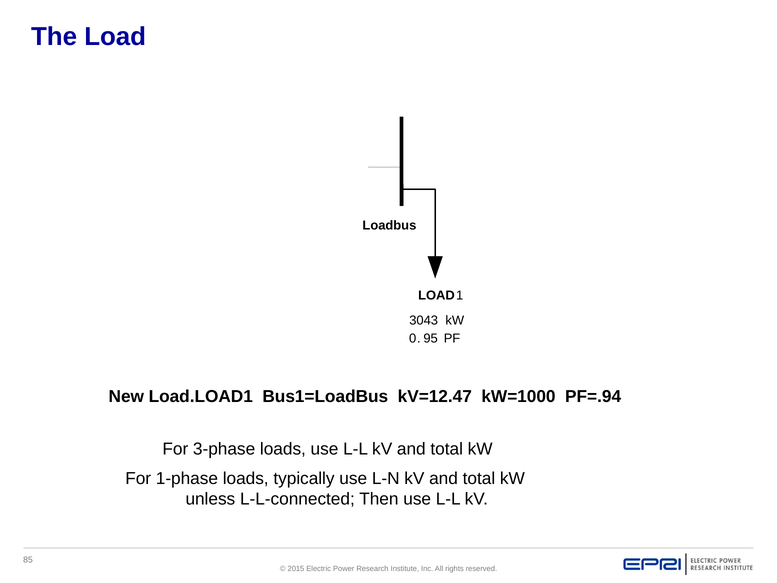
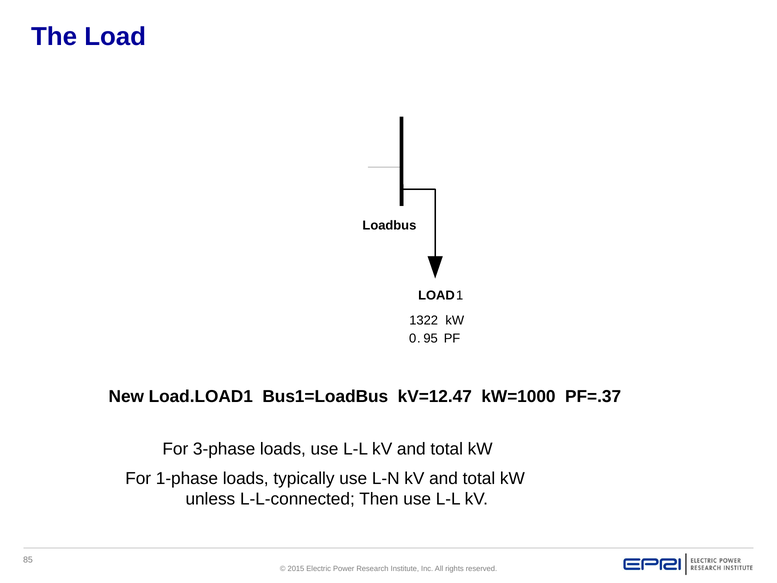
3043: 3043 -> 1322
PF=.94: PF=.94 -> PF=.37
